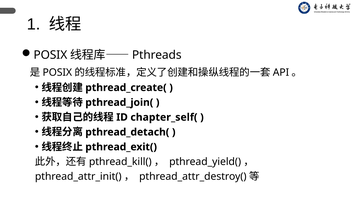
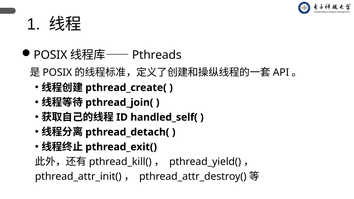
chapter_self(: chapter_self( -> handled_self(
